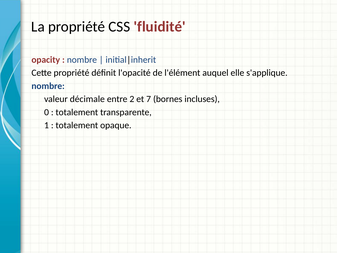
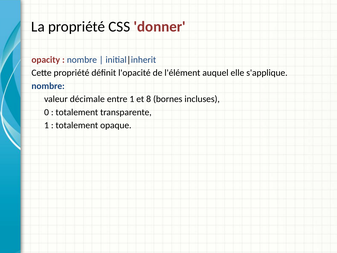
fluidité: fluidité -> donner
entre 2: 2 -> 1
7: 7 -> 8
